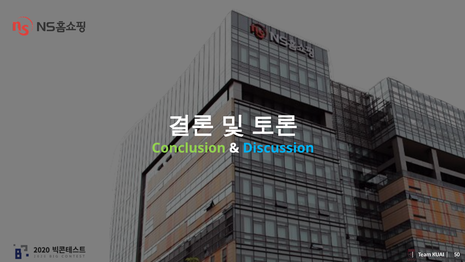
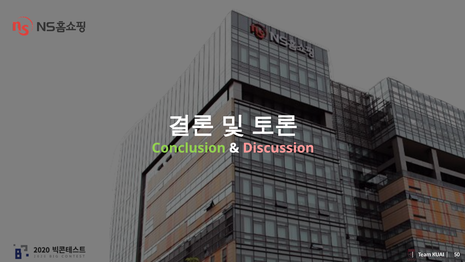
Discussion colour: light blue -> pink
